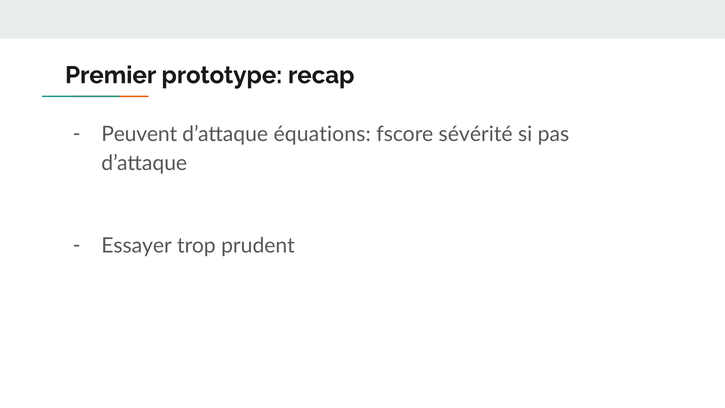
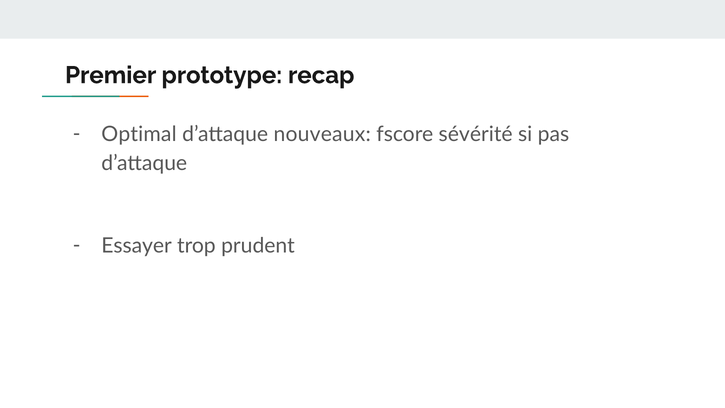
Peuvent: Peuvent -> Optimal
équations: équations -> nouveaux
